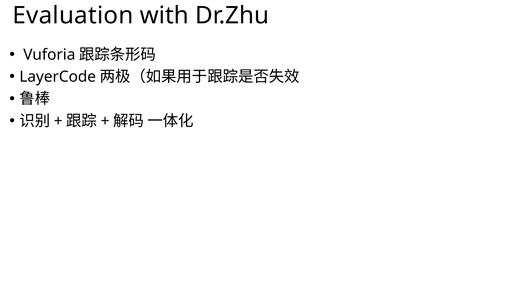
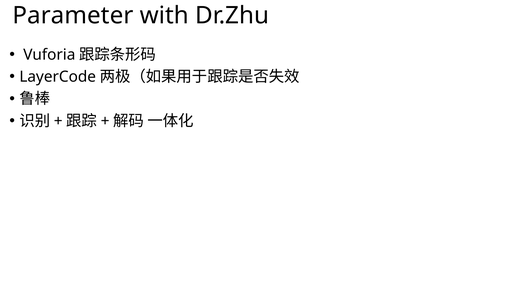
Evaluation: Evaluation -> Parameter
